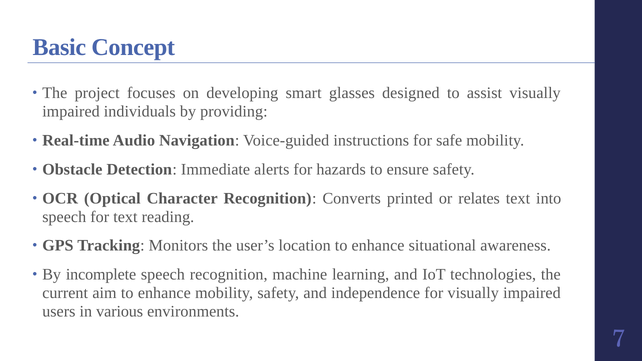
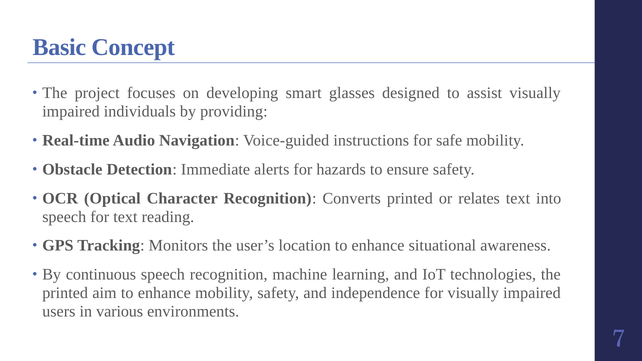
incomplete: incomplete -> continuous
current at (65, 293): current -> printed
